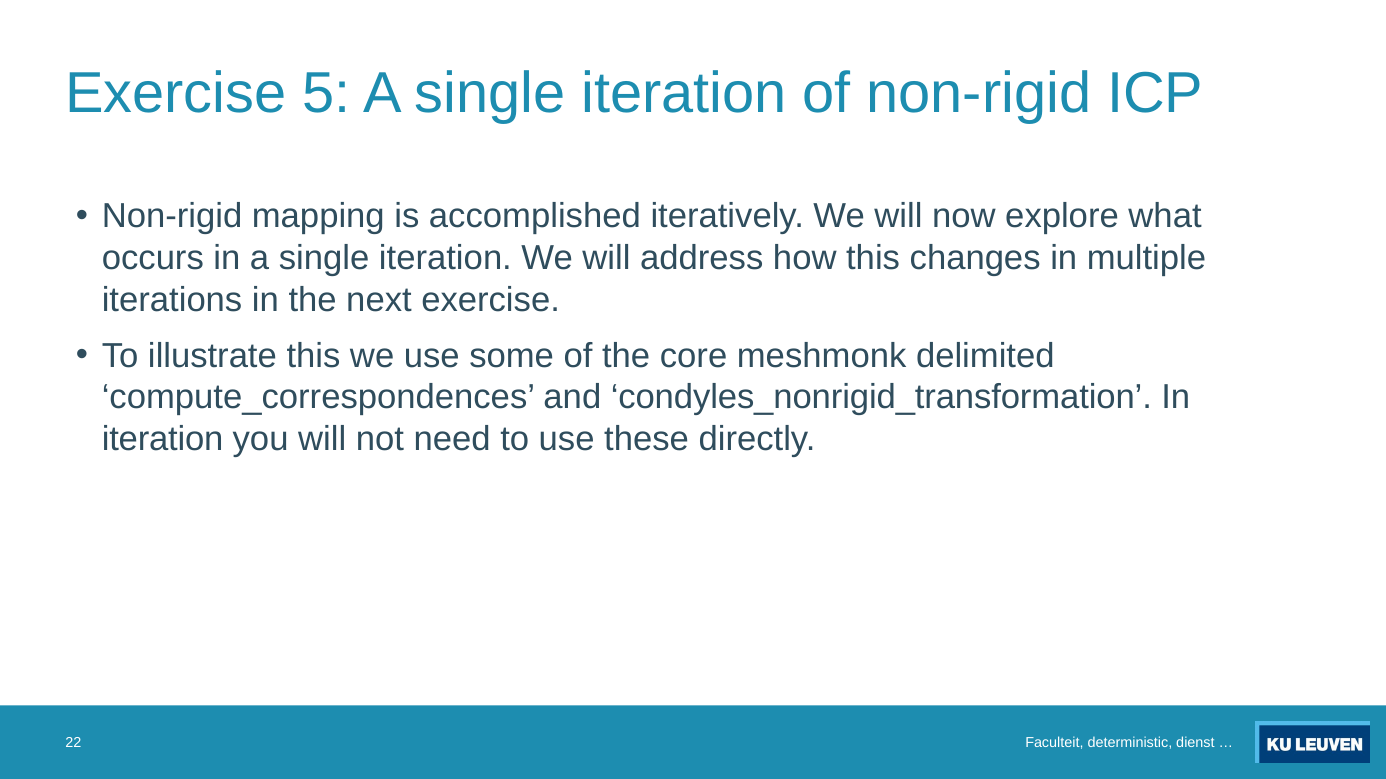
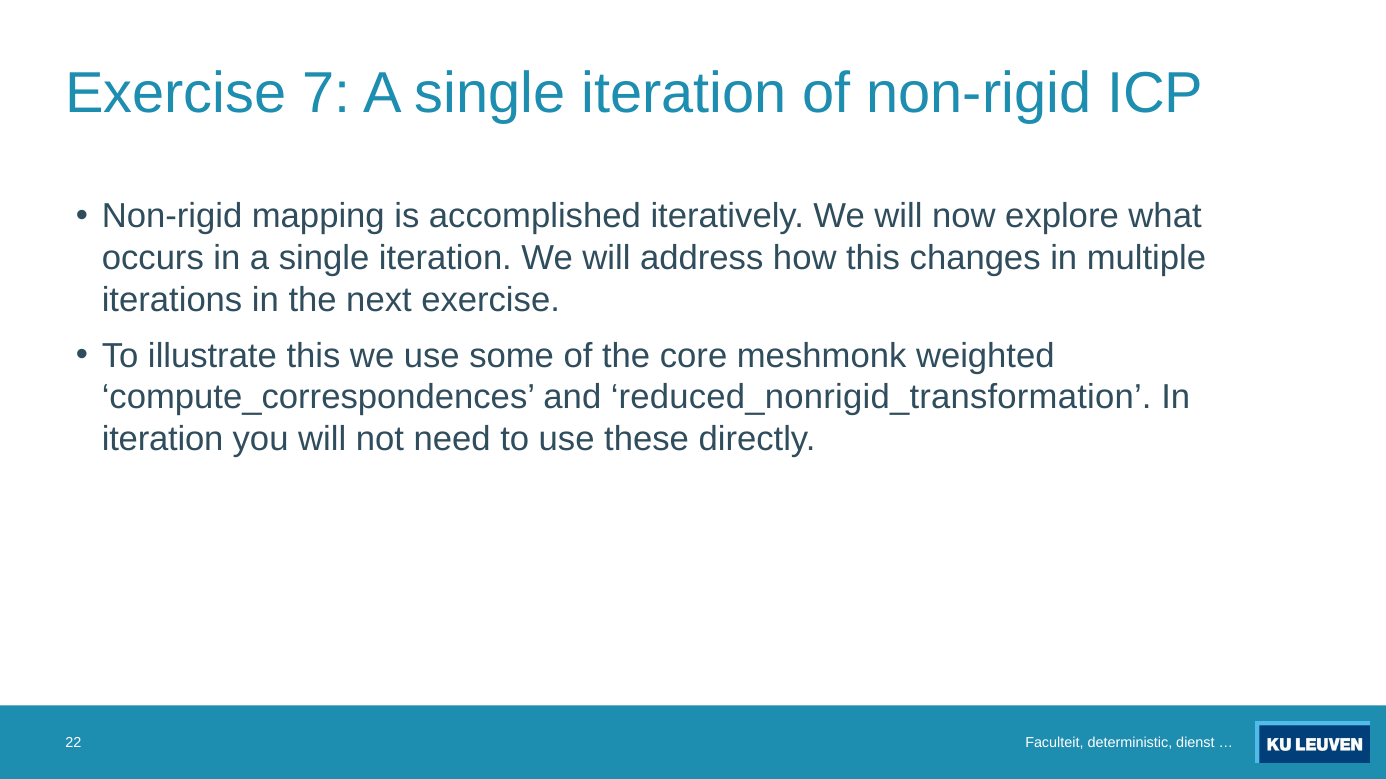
5: 5 -> 7
delimited: delimited -> weighted
condyles_nonrigid_transformation: condyles_nonrigid_transformation -> reduced_nonrigid_transformation
